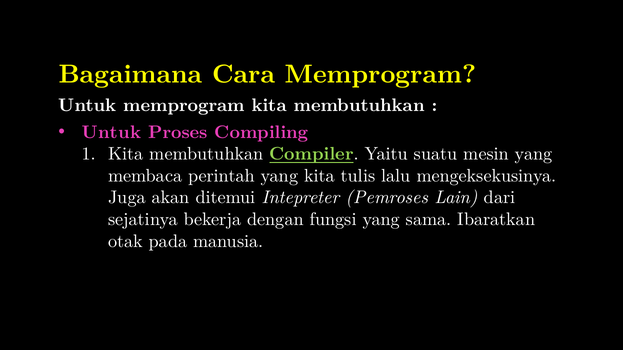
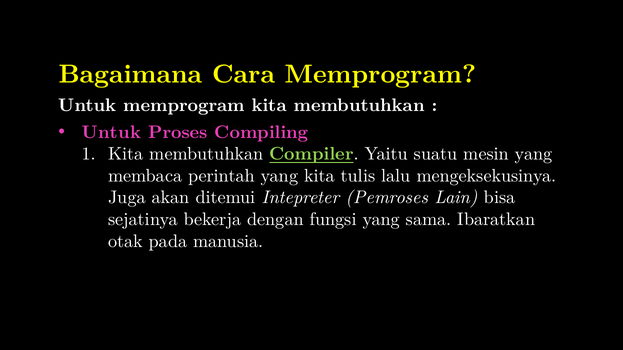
dari: dari -> bisa
